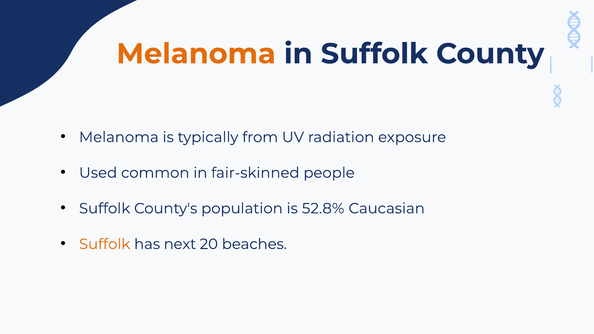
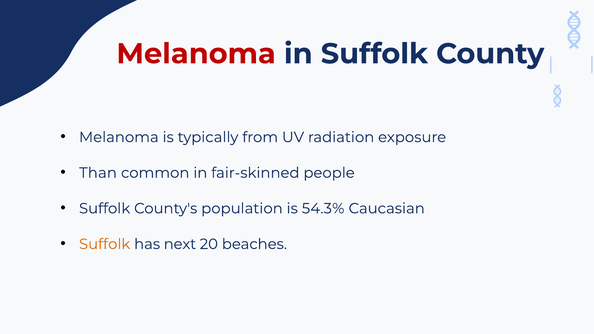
Melanoma at (196, 54) colour: orange -> red
Used: Used -> Than
52.8%: 52.8% -> 54.3%
